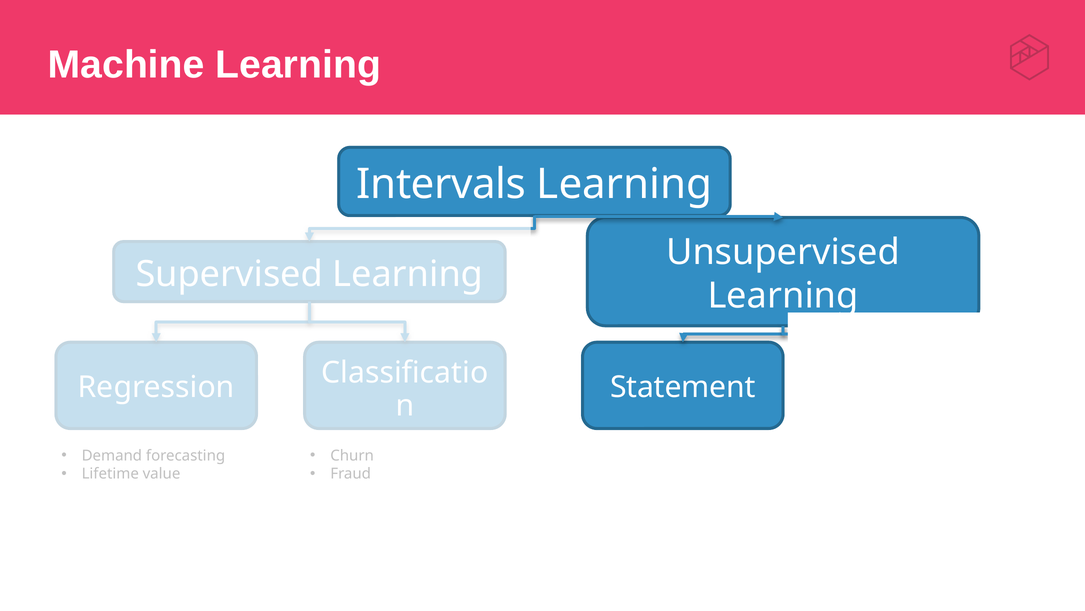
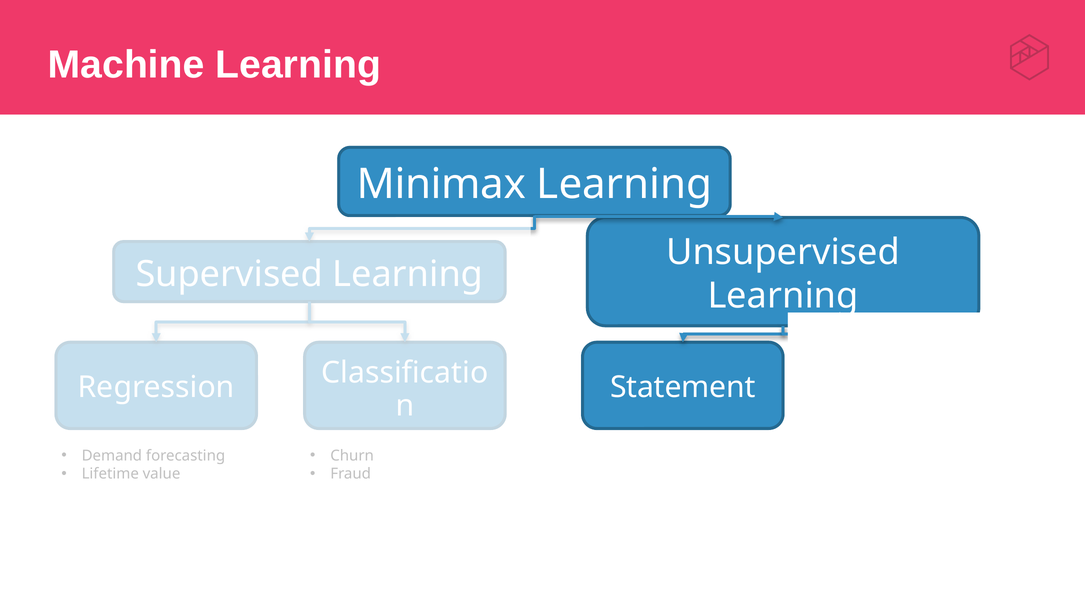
Intervals: Intervals -> Minimax
